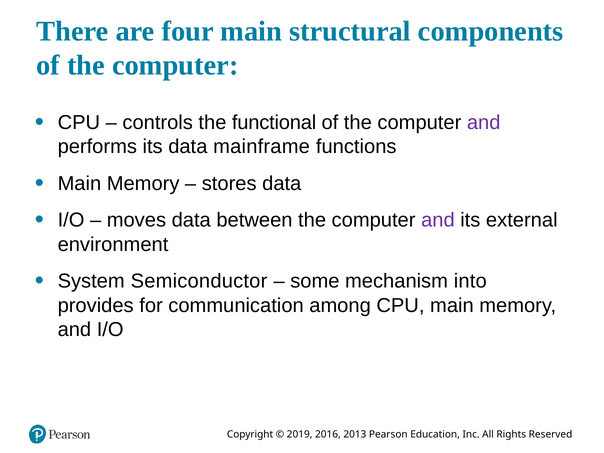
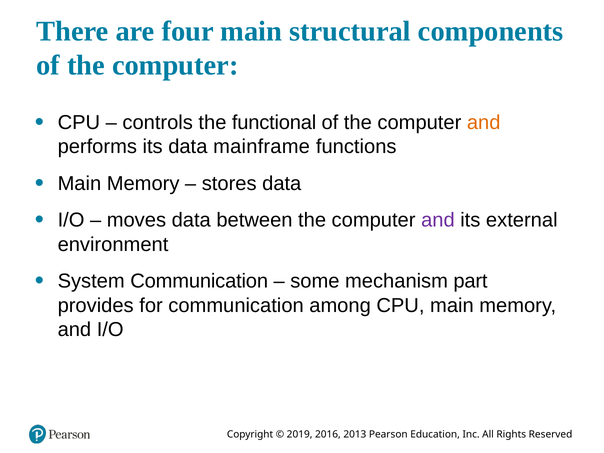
and at (484, 123) colour: purple -> orange
System Semiconductor: Semiconductor -> Communication
into: into -> part
